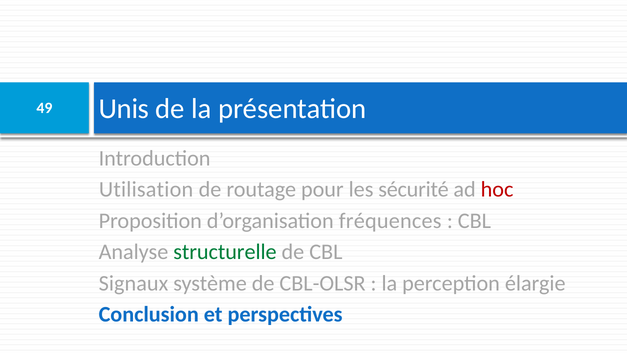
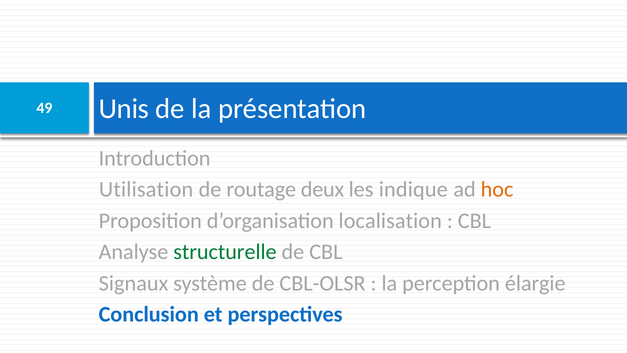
pour: pour -> deux
sécurité: sécurité -> indique
hoc colour: red -> orange
fréquences: fréquences -> localisation
